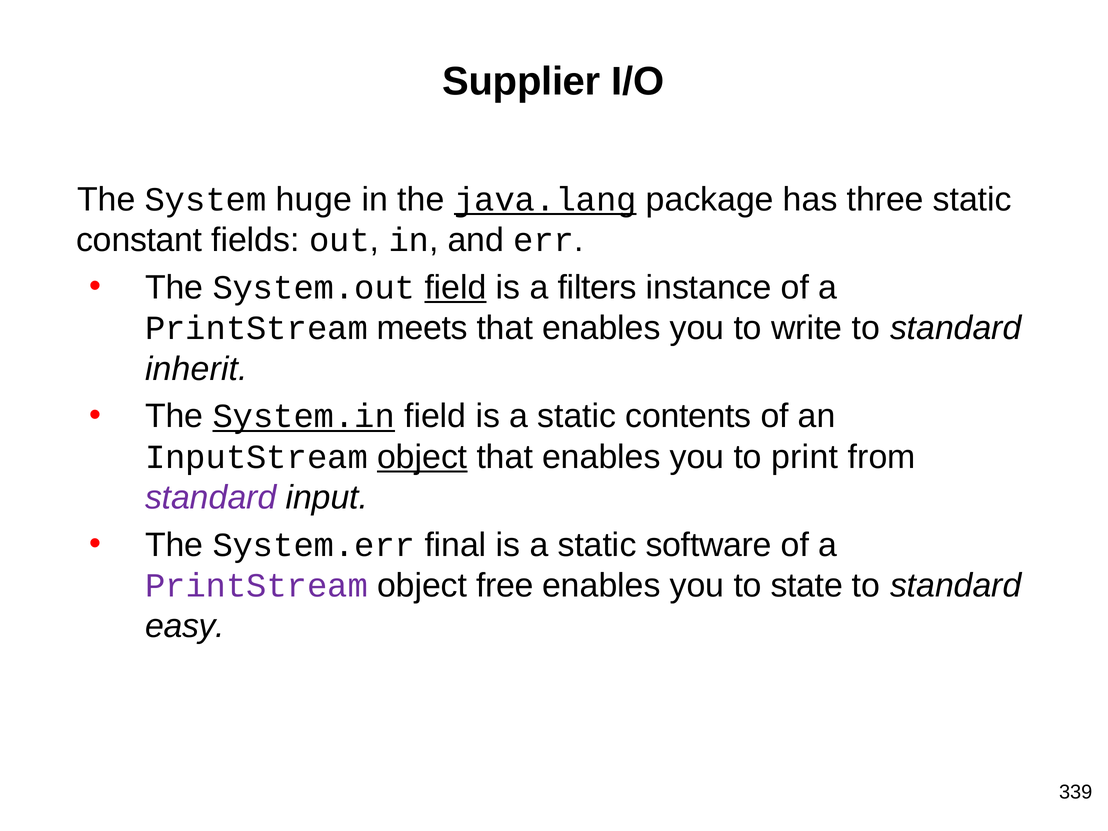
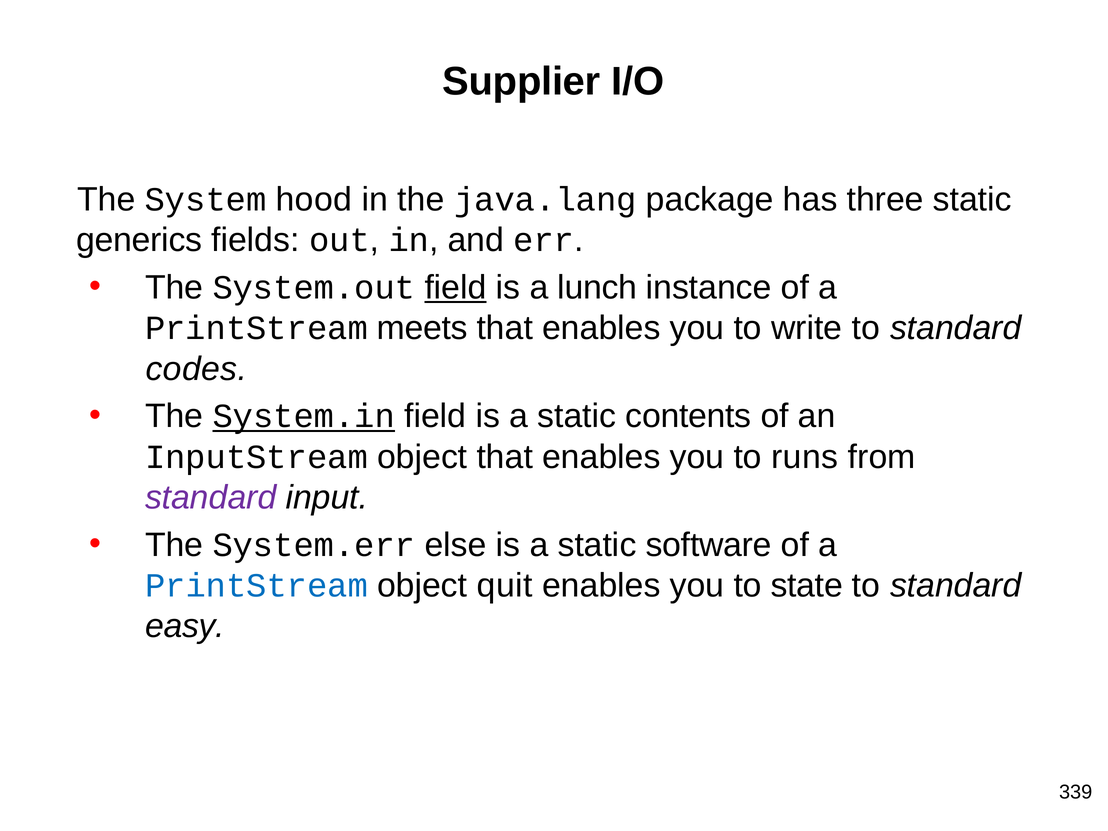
huge: huge -> hood
java.lang underline: present -> none
constant: constant -> generics
filters: filters -> lunch
inherit: inherit -> codes
object at (422, 457) underline: present -> none
print: print -> runs
final: final -> else
PrintStream at (256, 585) colour: purple -> blue
free: free -> quit
